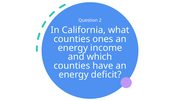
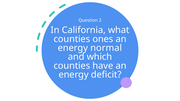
income: income -> normal
